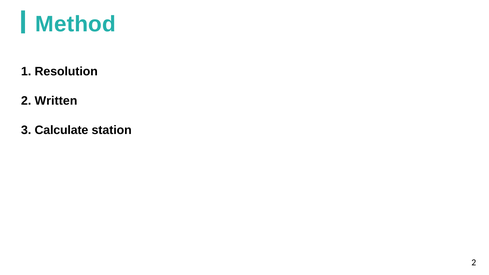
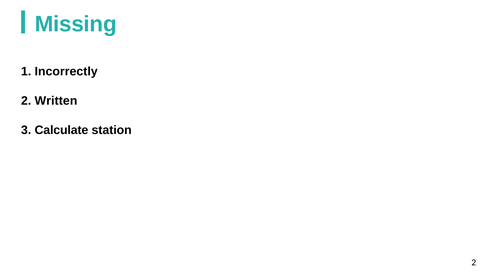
Method: Method -> Missing
Resolution: Resolution -> Incorrectly
